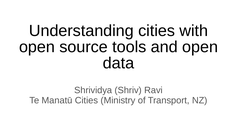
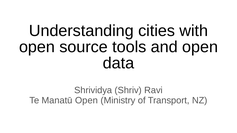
Manatū Cities: Cities -> Open
